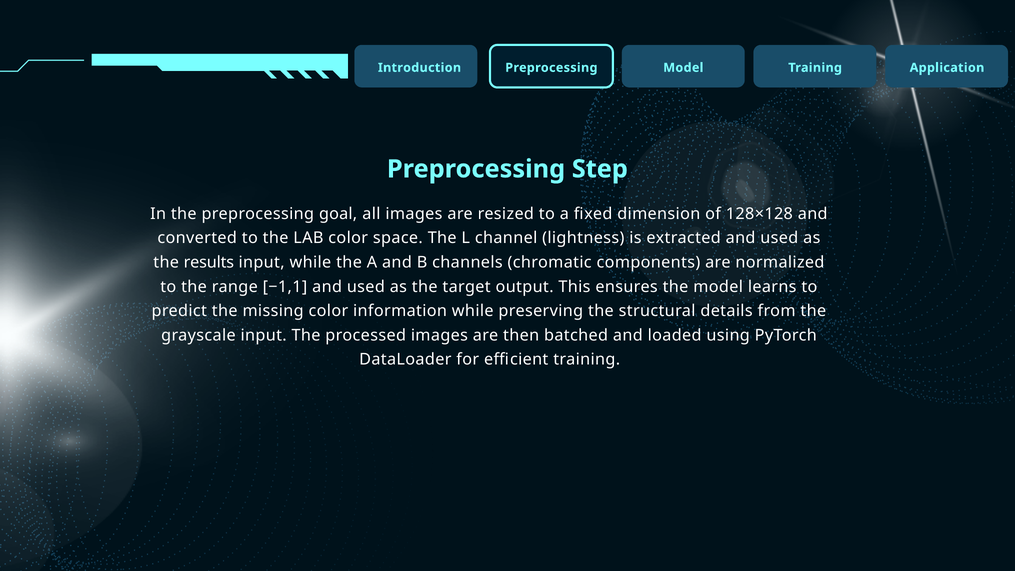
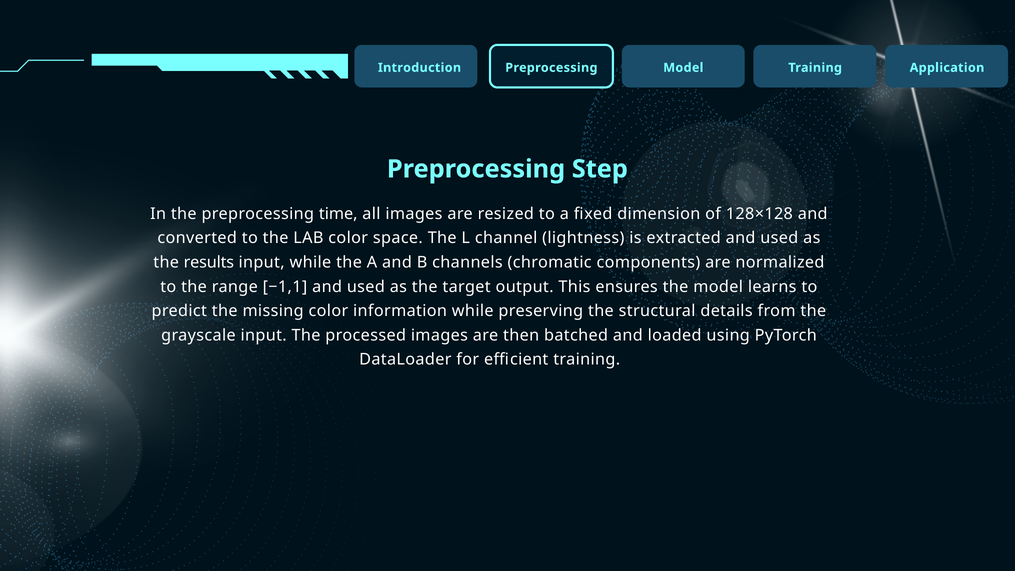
goal: goal -> time
